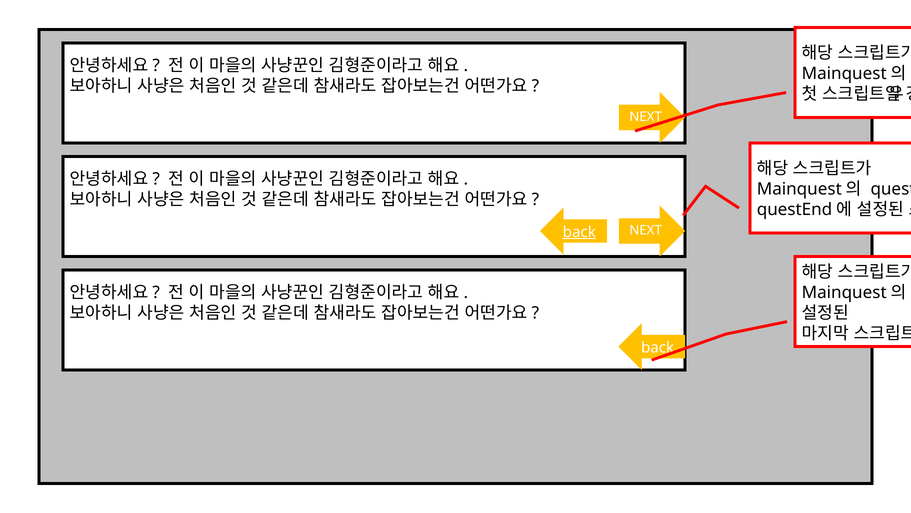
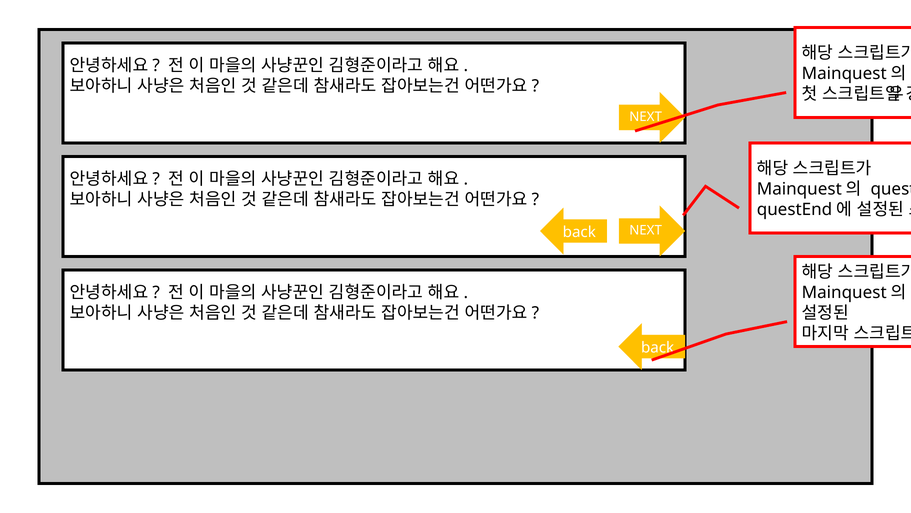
back at (579, 232) underline: present -> none
